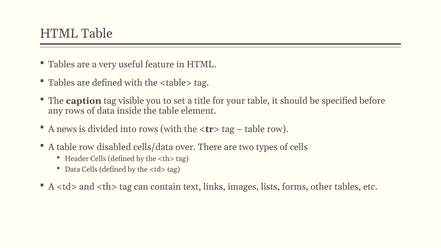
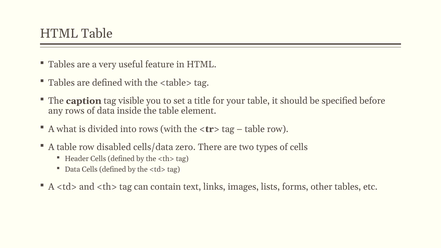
news: news -> what
over: over -> zero
